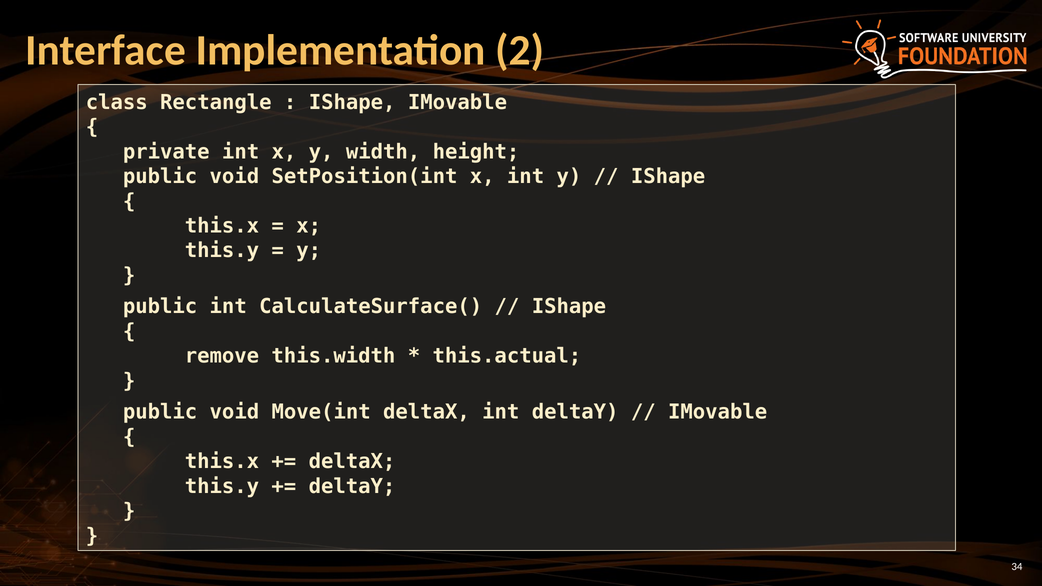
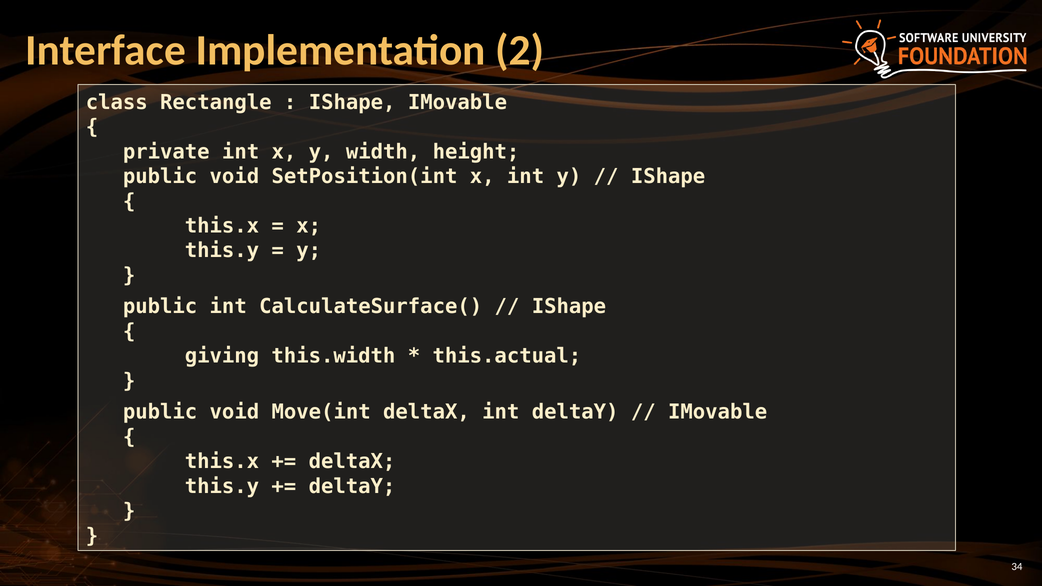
remove: remove -> giving
